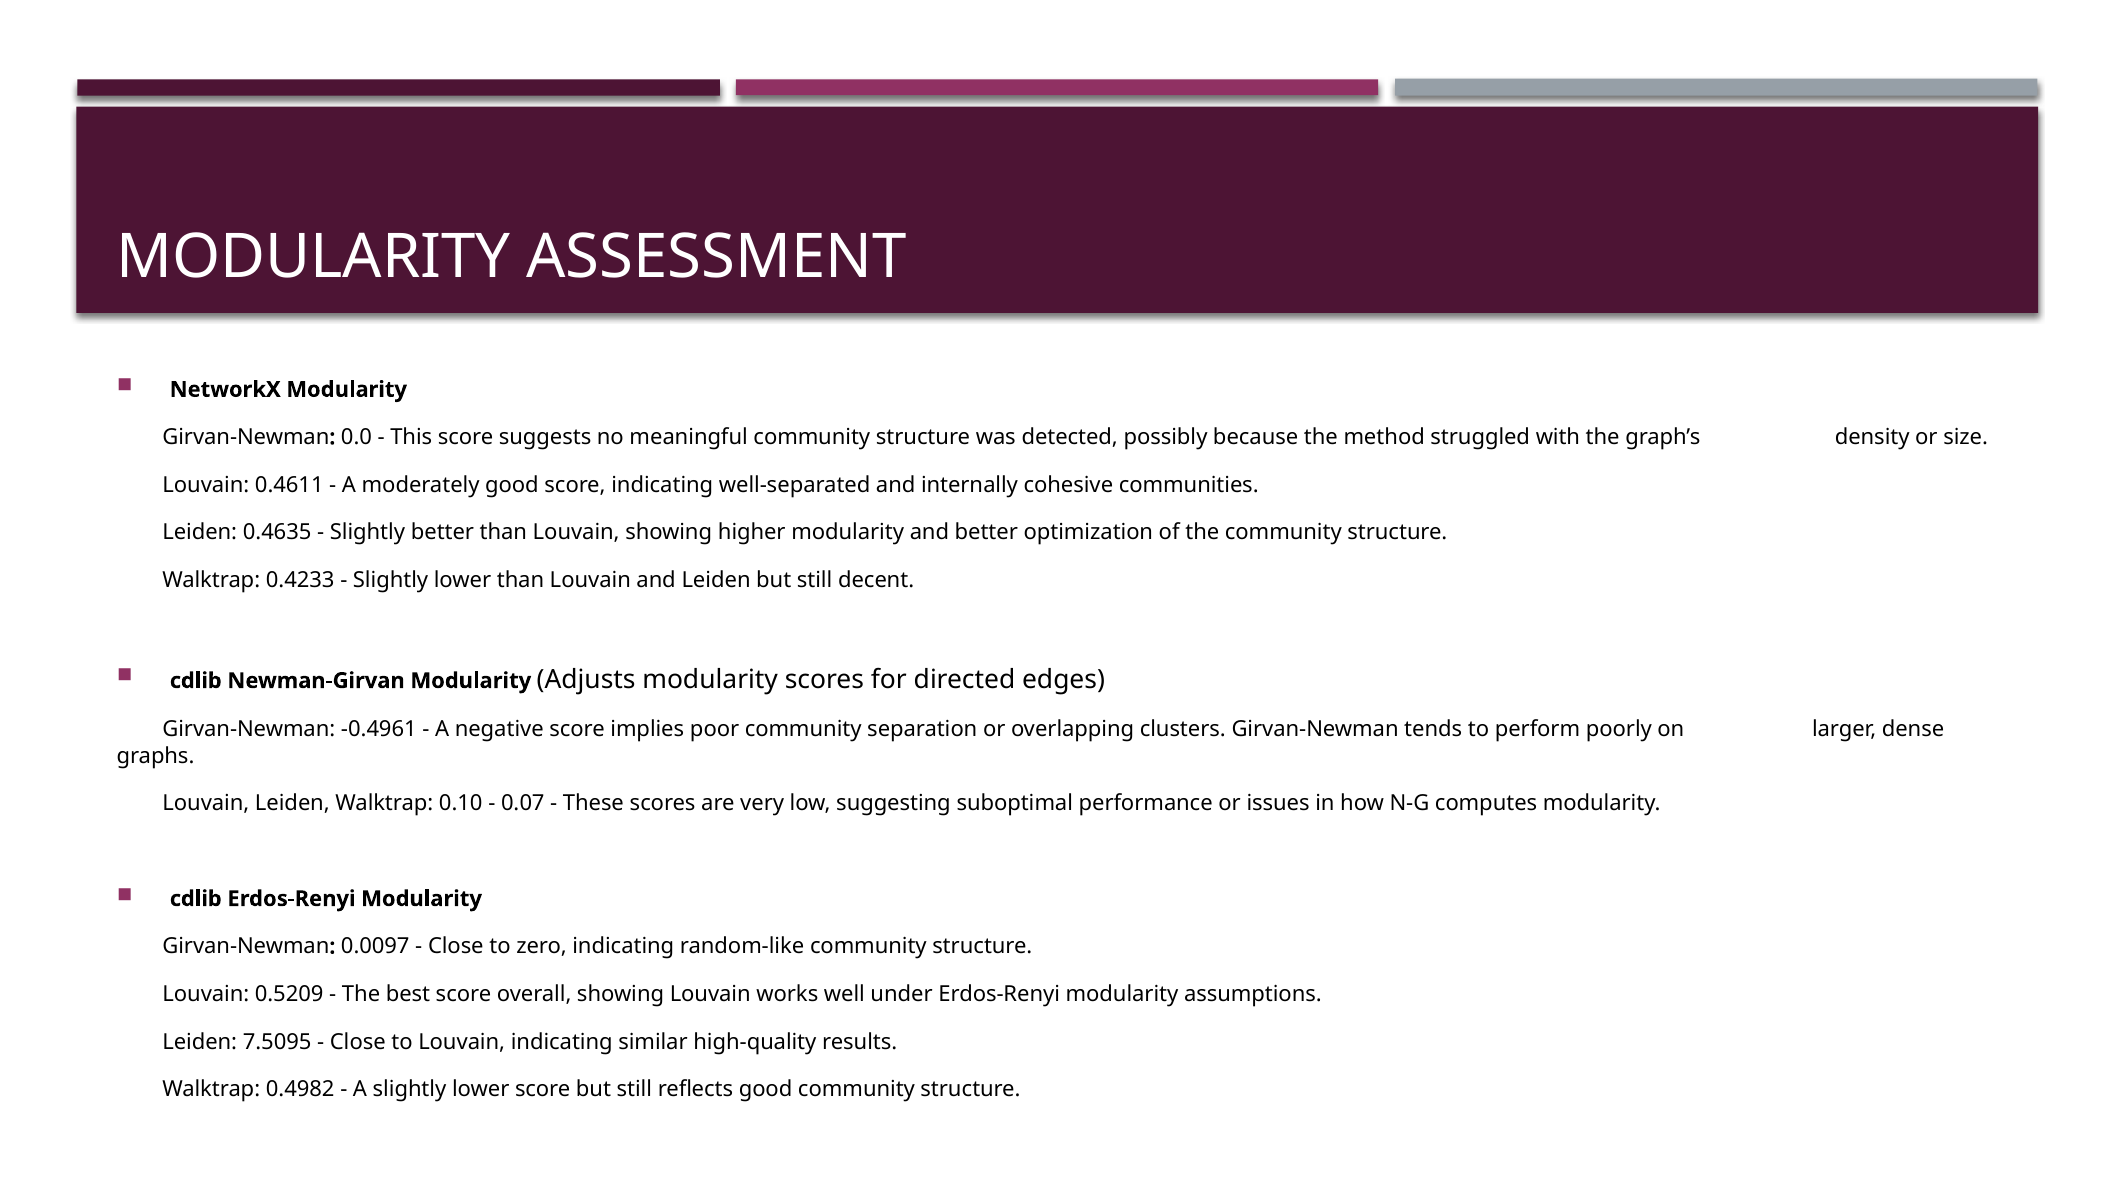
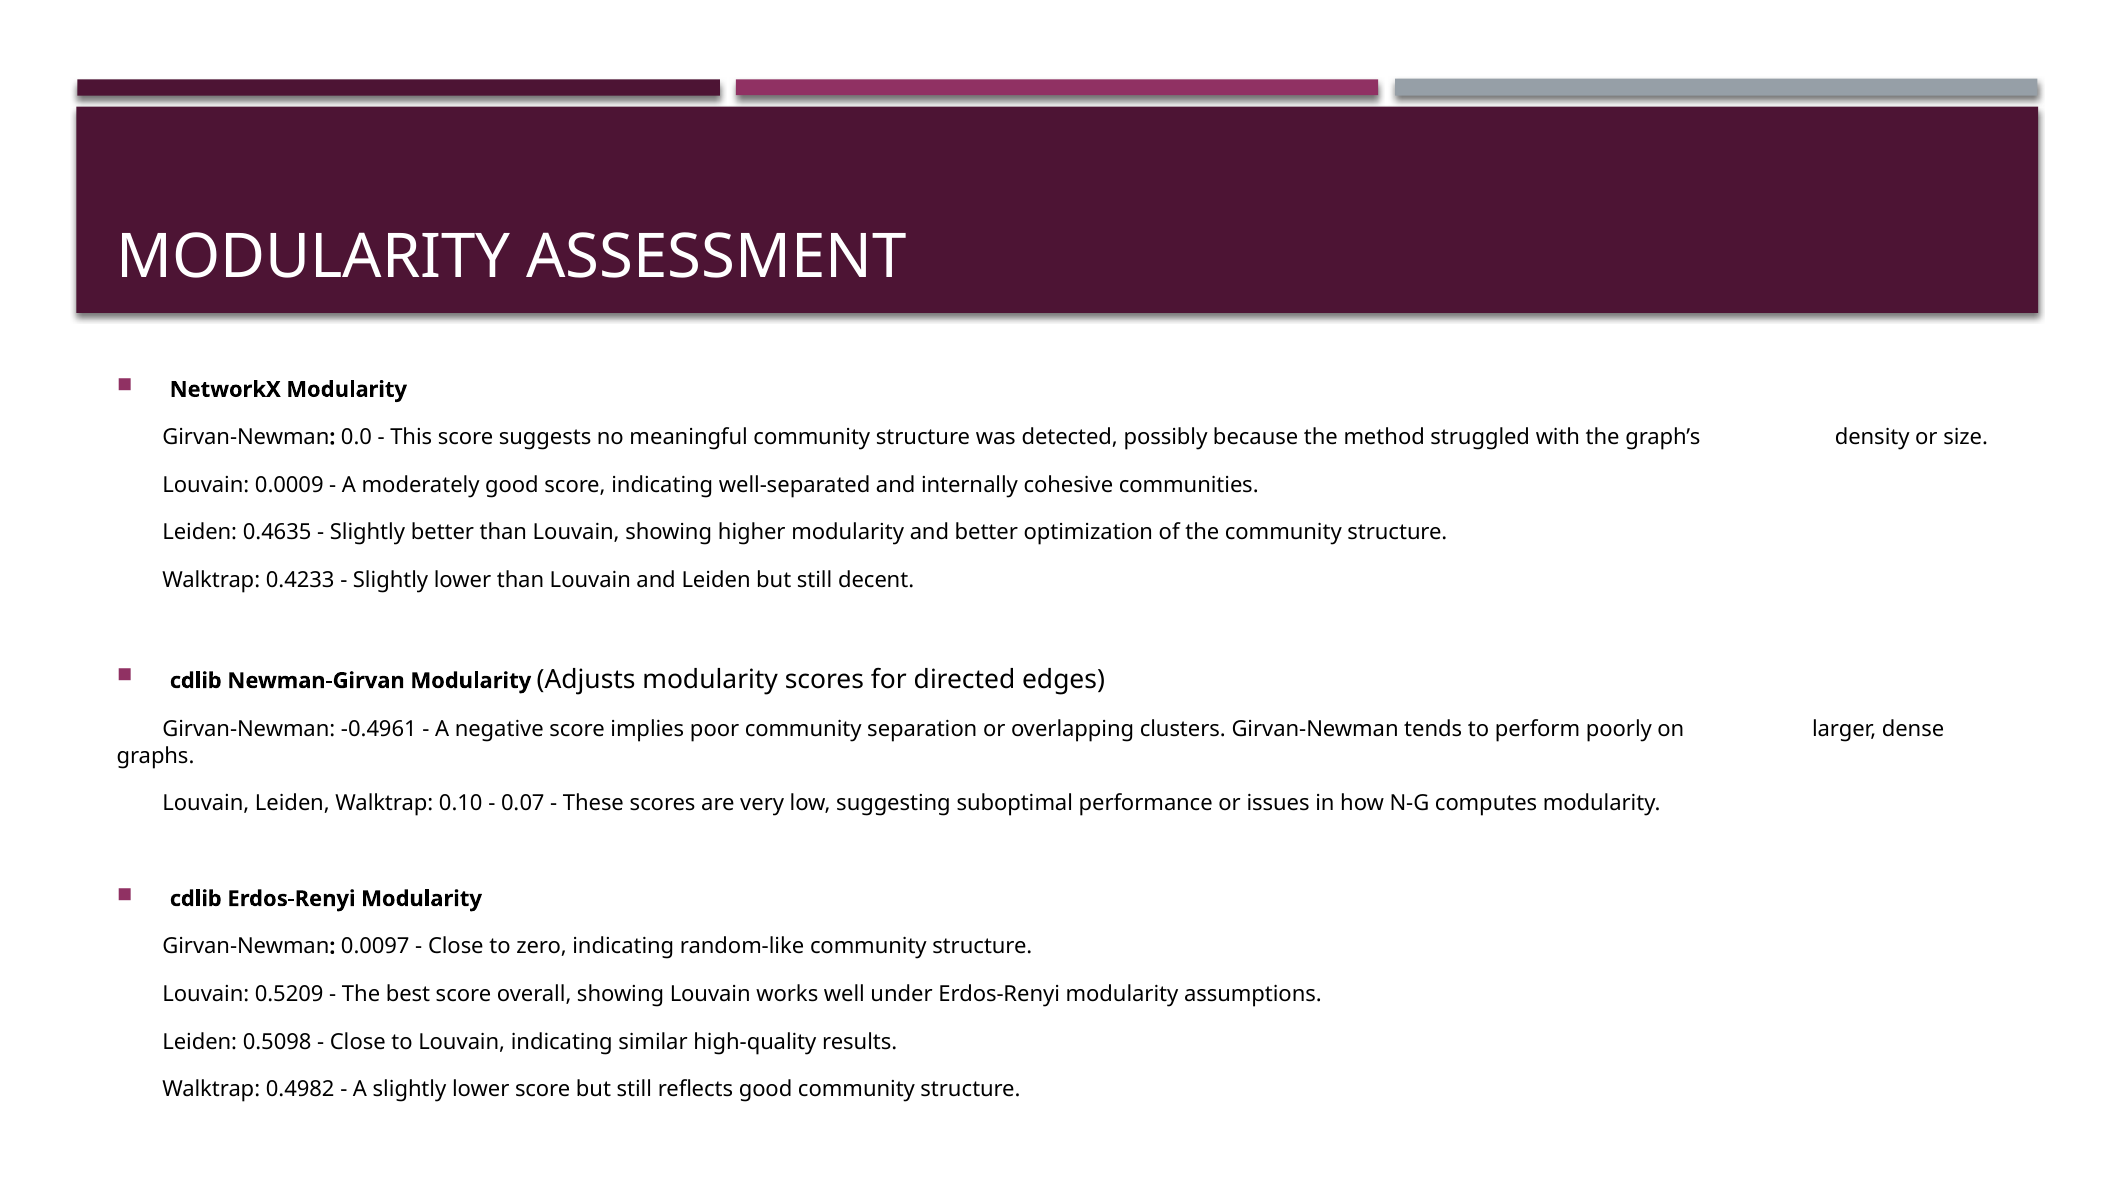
0.4611: 0.4611 -> 0.0009
7.5095: 7.5095 -> 0.5098
